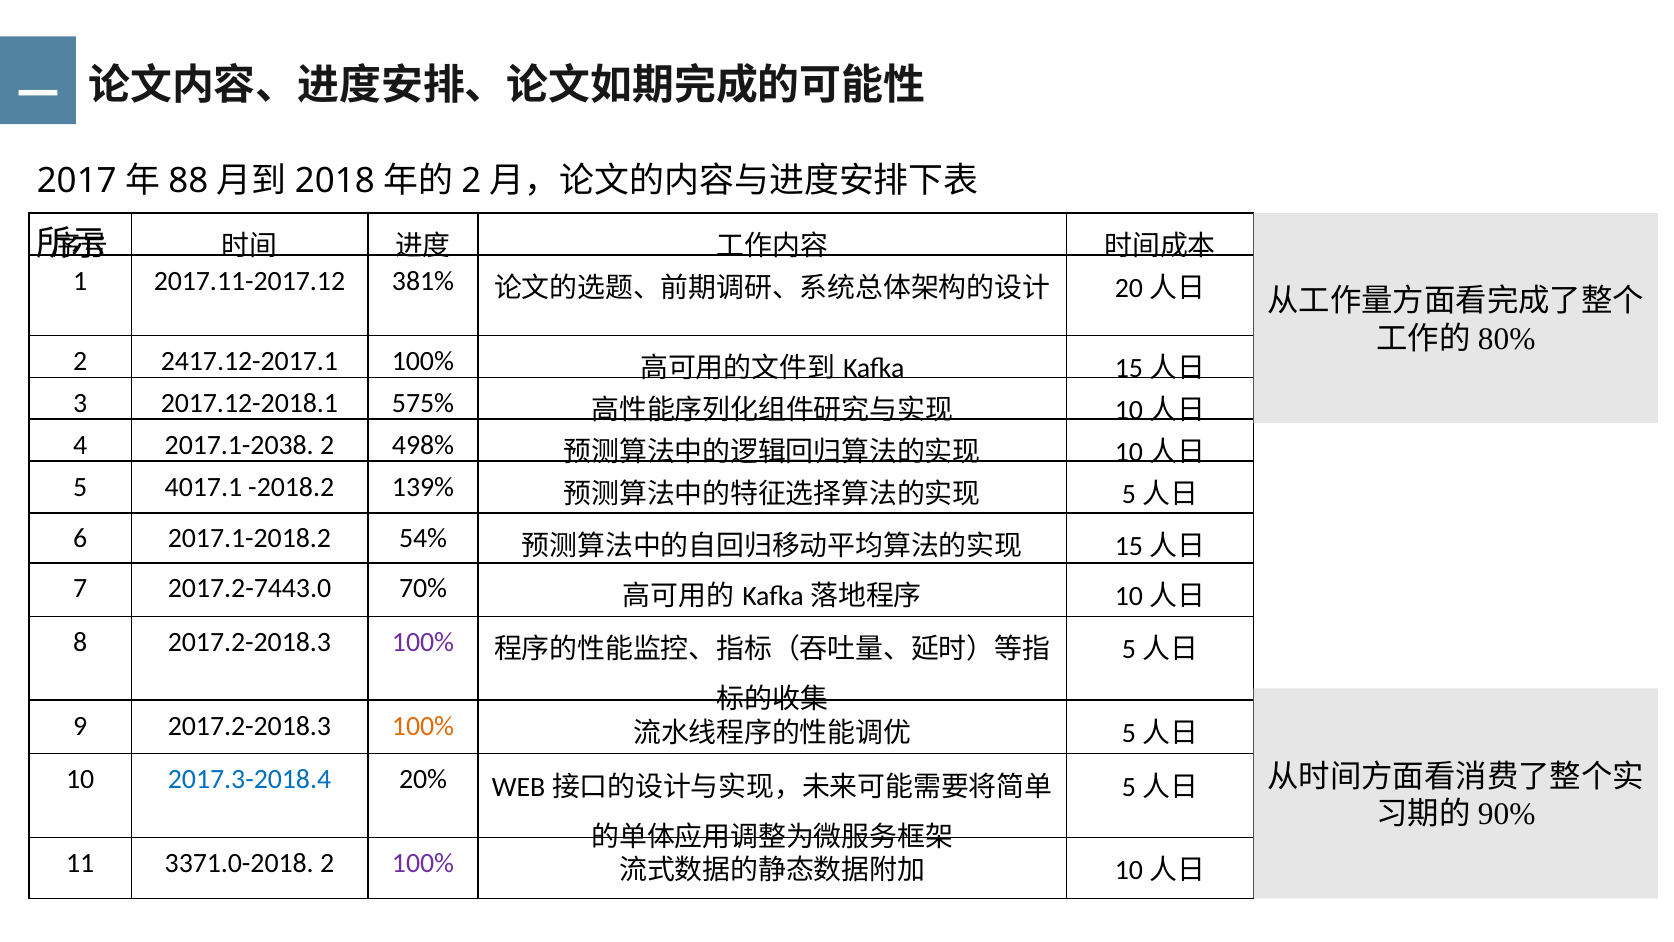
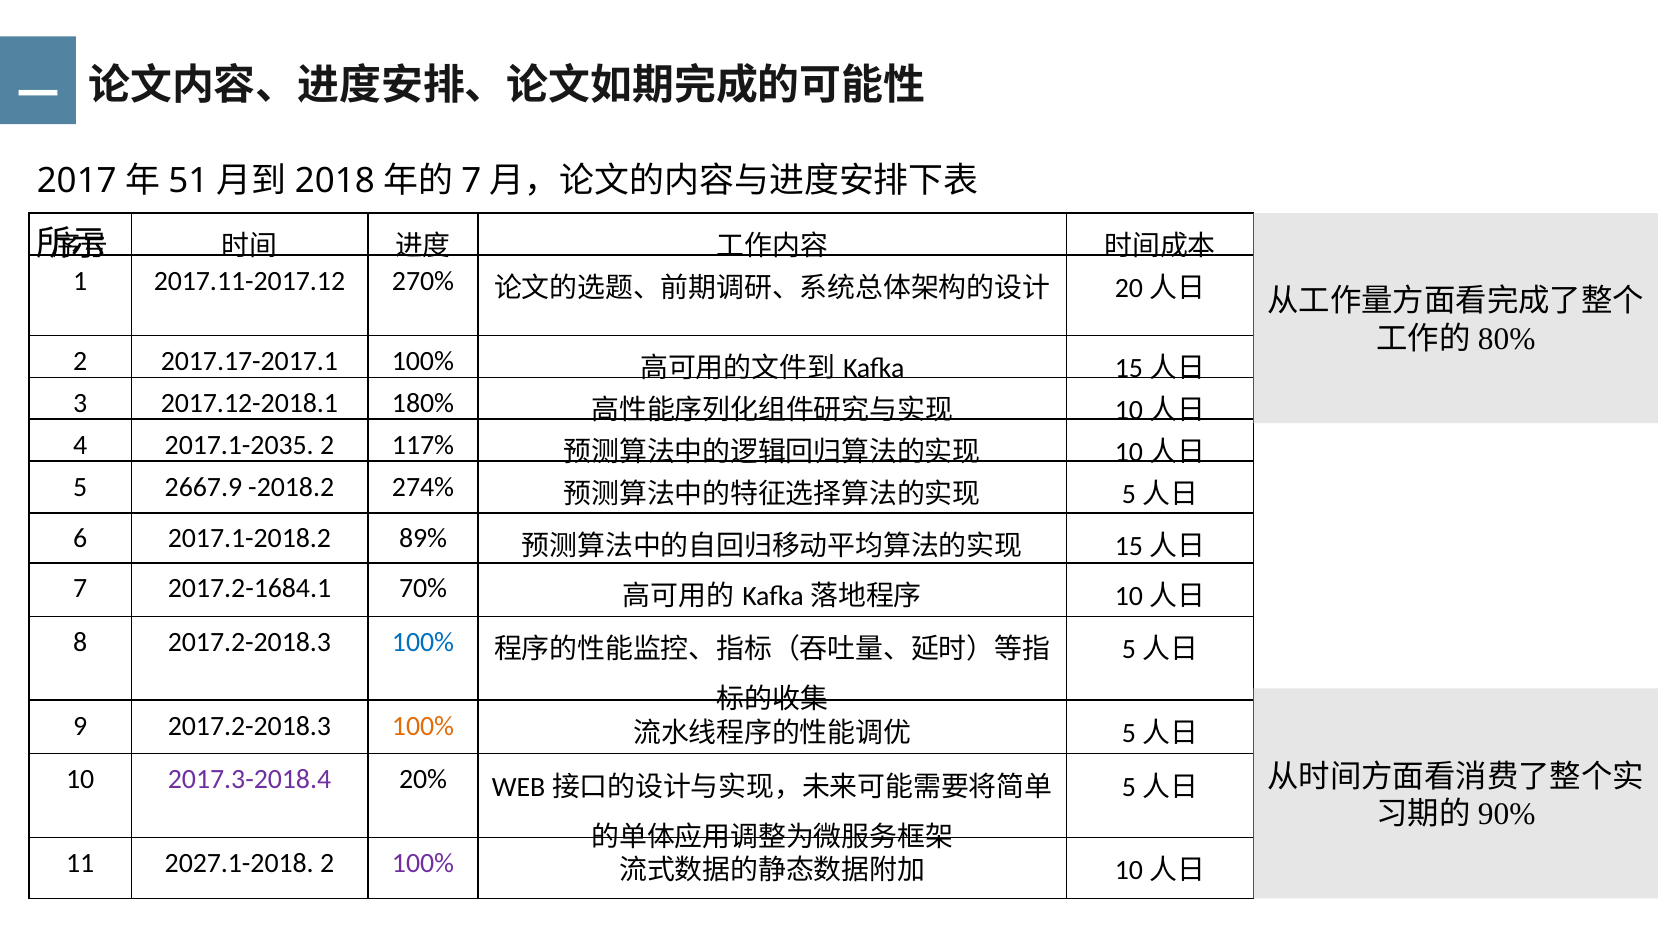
88: 88 -> 51
2 at (471, 181): 2 -> 7
381%: 381% -> 270%
2417.12-2017.1: 2417.12-2017.1 -> 2017.17-2017.1
575%: 575% -> 180%
2017.1-2038: 2017.1-2038 -> 2017.1-2035
498%: 498% -> 117%
4017.1: 4017.1 -> 2667.9
139%: 139% -> 274%
54%: 54% -> 89%
2017.2-7443.0: 2017.2-7443.0 -> 2017.2-1684.1
100% at (423, 642) colour: purple -> blue
2017.3-2018.4 colour: blue -> purple
3371.0-2018: 3371.0-2018 -> 2027.1-2018
